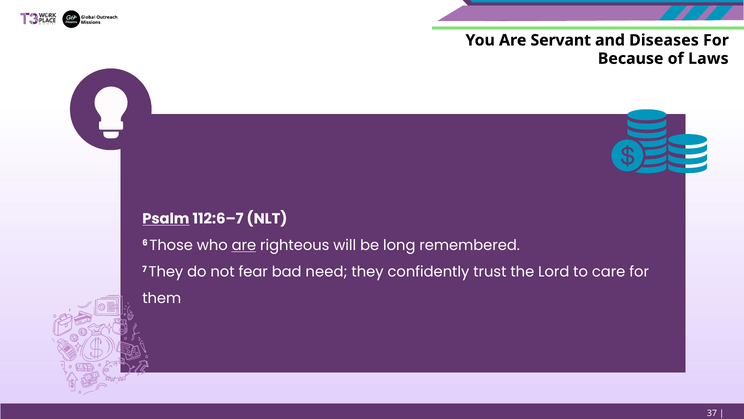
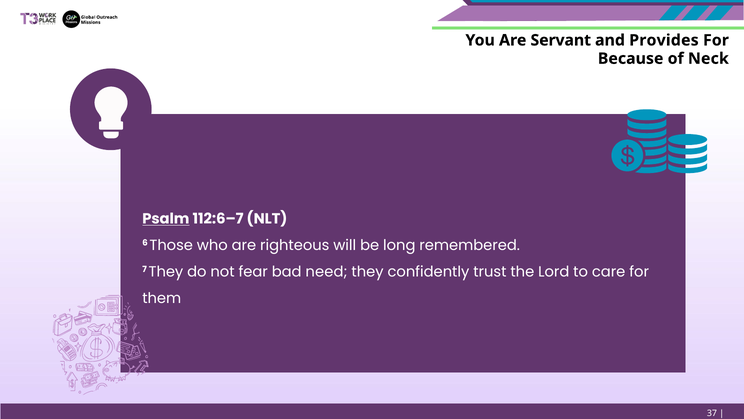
Diseases: Diseases -> Provides
Laws: Laws -> Neck
are at (244, 245) underline: present -> none
